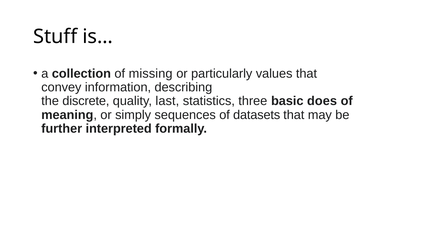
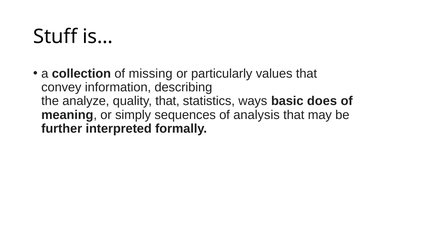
discrete: discrete -> analyze
quality last: last -> that
three: three -> ways
datasets: datasets -> analysis
